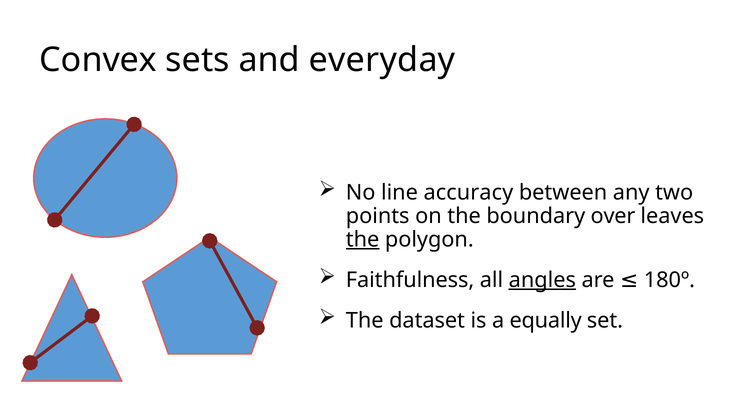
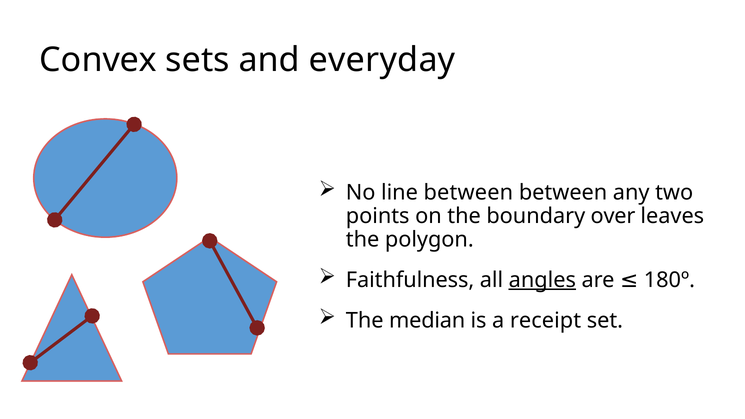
line accuracy: accuracy -> between
the at (363, 239) underline: present -> none
dataset: dataset -> median
equally: equally -> receipt
